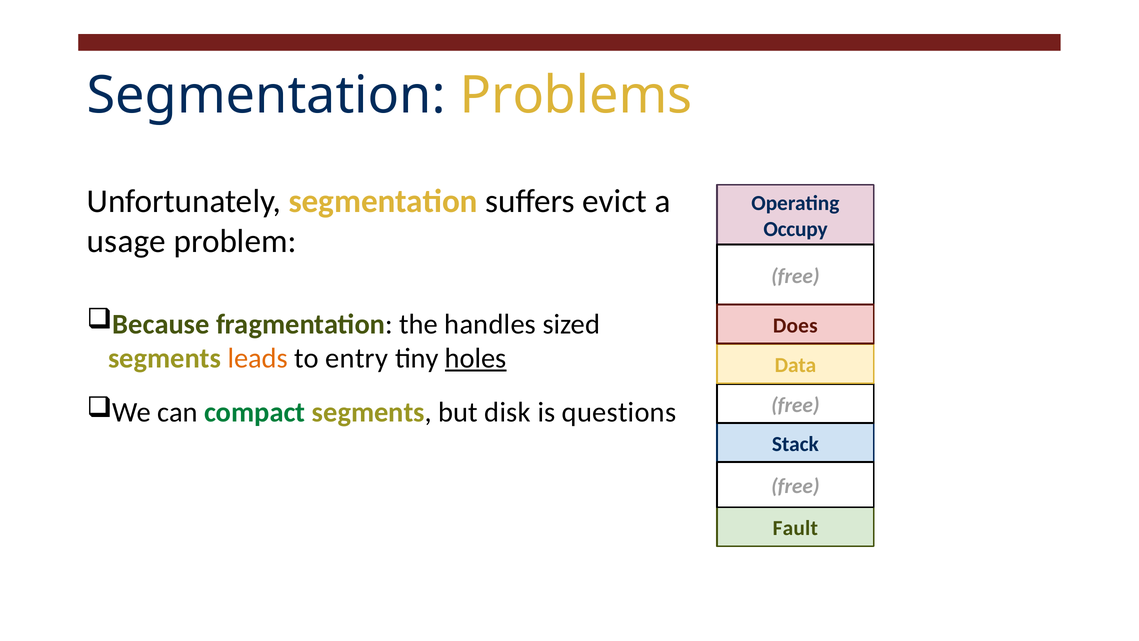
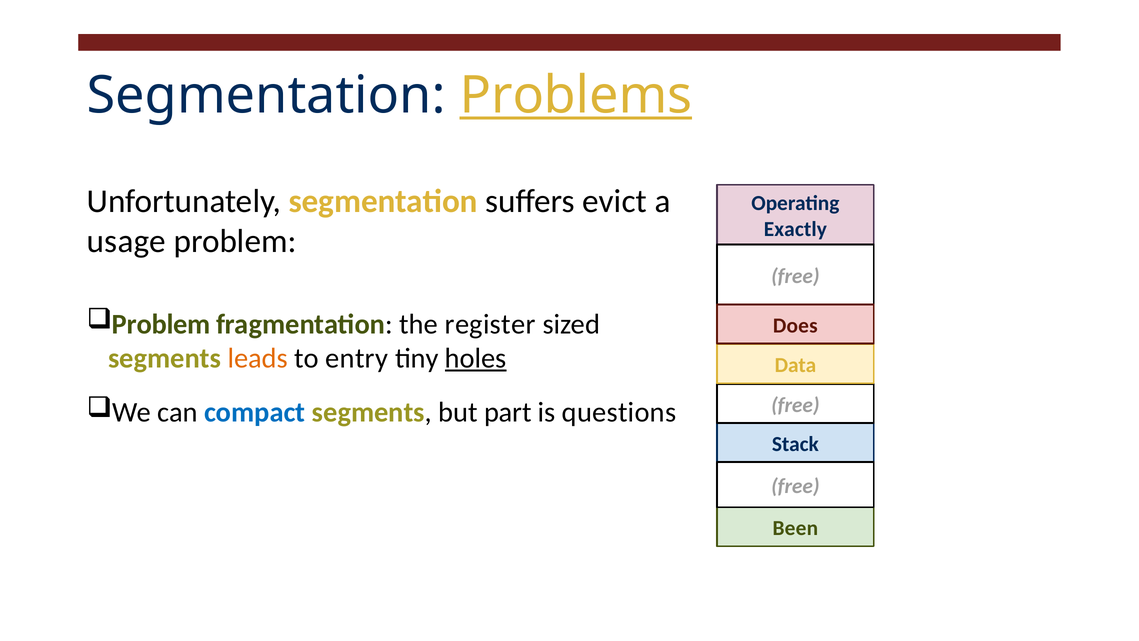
Problems underline: none -> present
Occupy: Occupy -> Exactly
Because at (161, 324): Because -> Problem
handles: handles -> register
compact colour: green -> blue
disk: disk -> part
Fault: Fault -> Been
